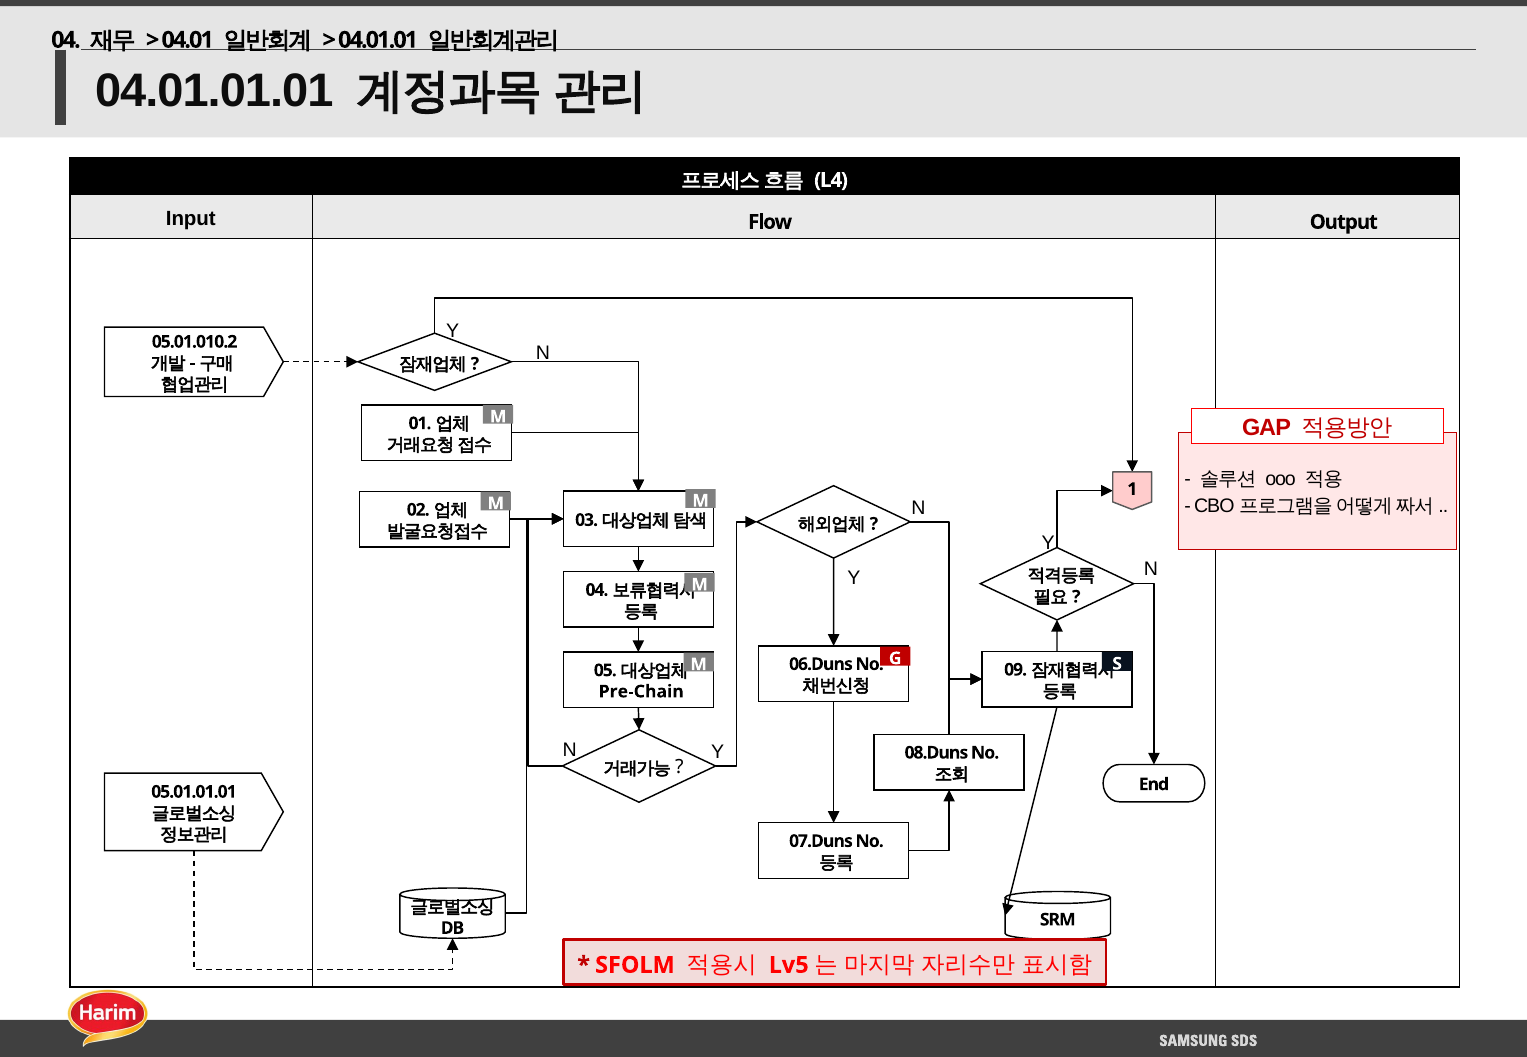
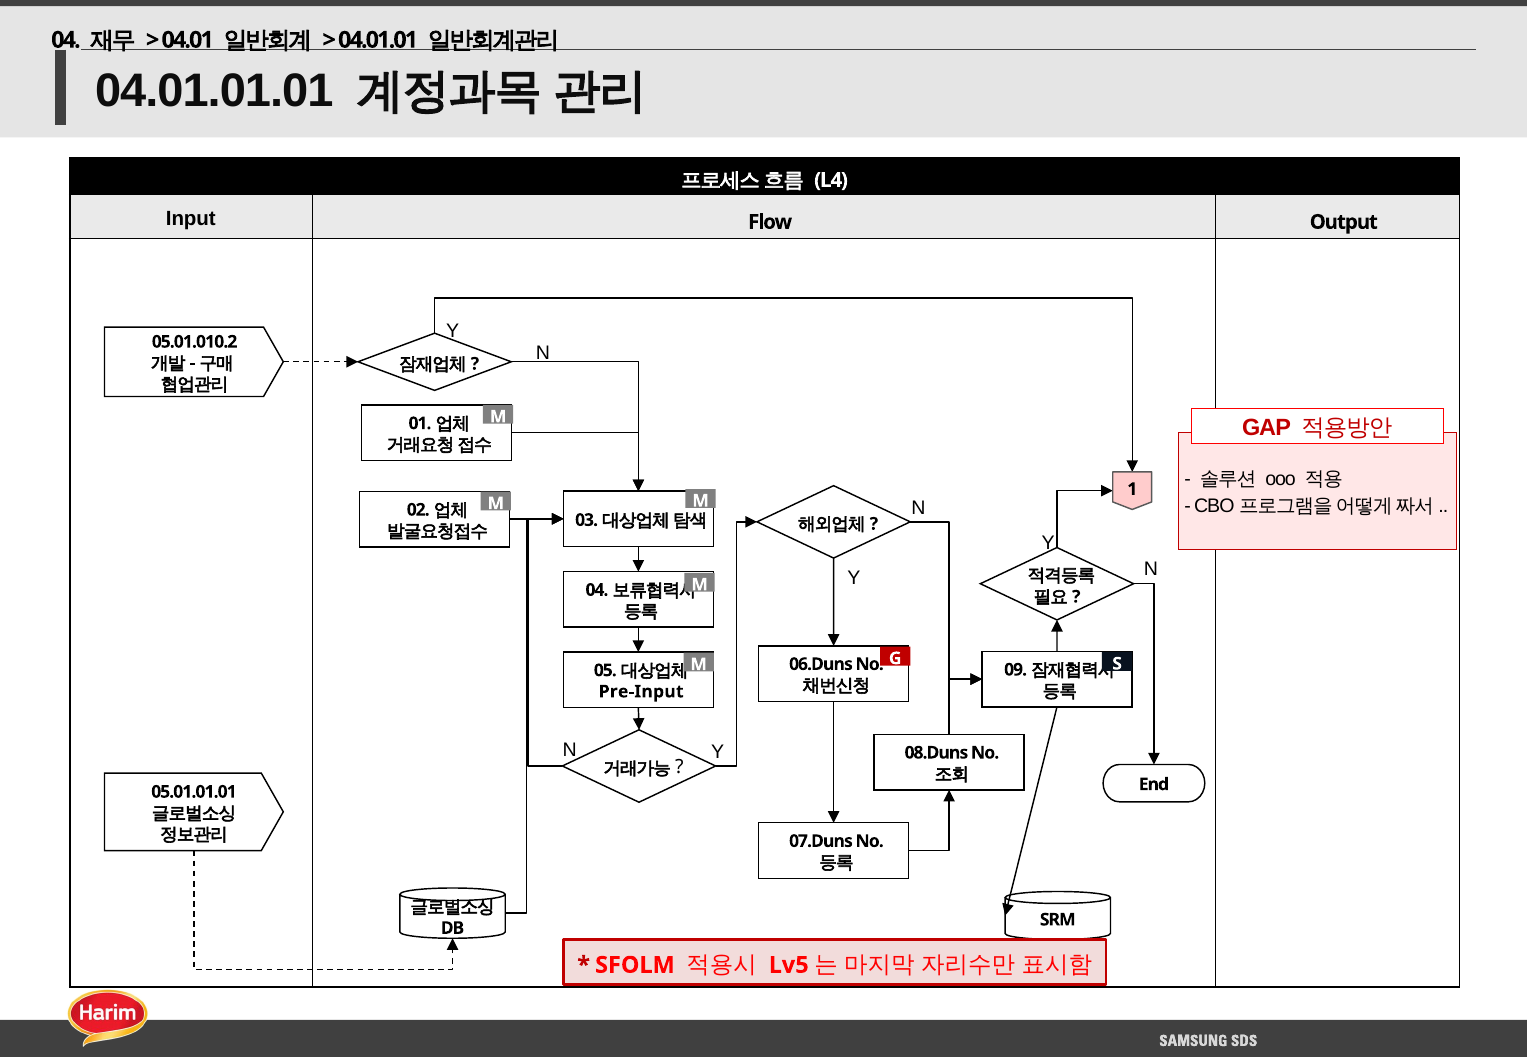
Pre-Chain: Pre-Chain -> Pre-Input
